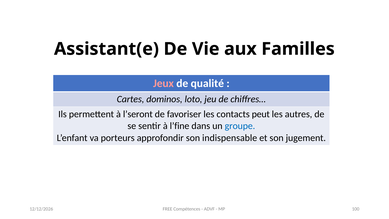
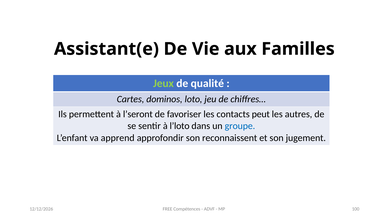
Jeux colour: pink -> light green
l’fine: l’fine -> l’loto
porteurs: porteurs -> apprend
indispensable: indispensable -> reconnaissent
